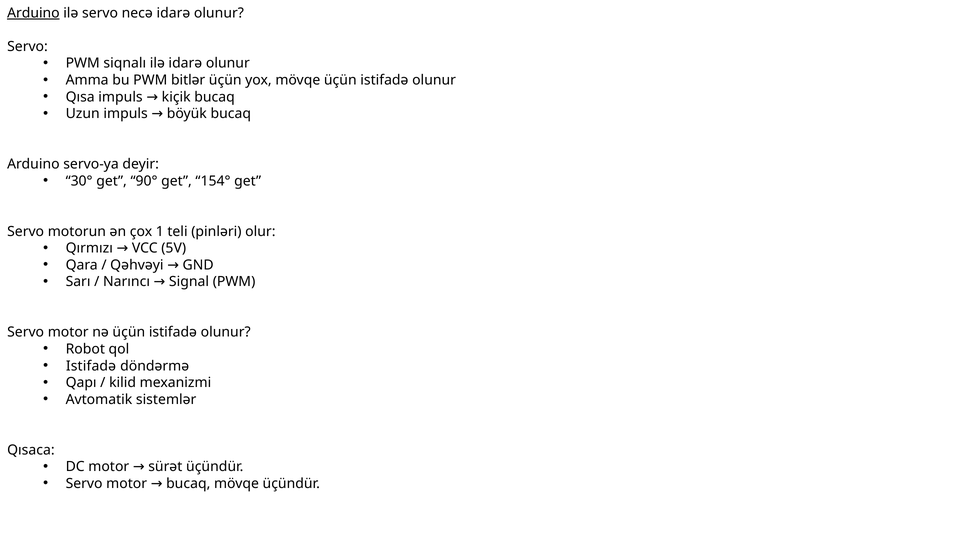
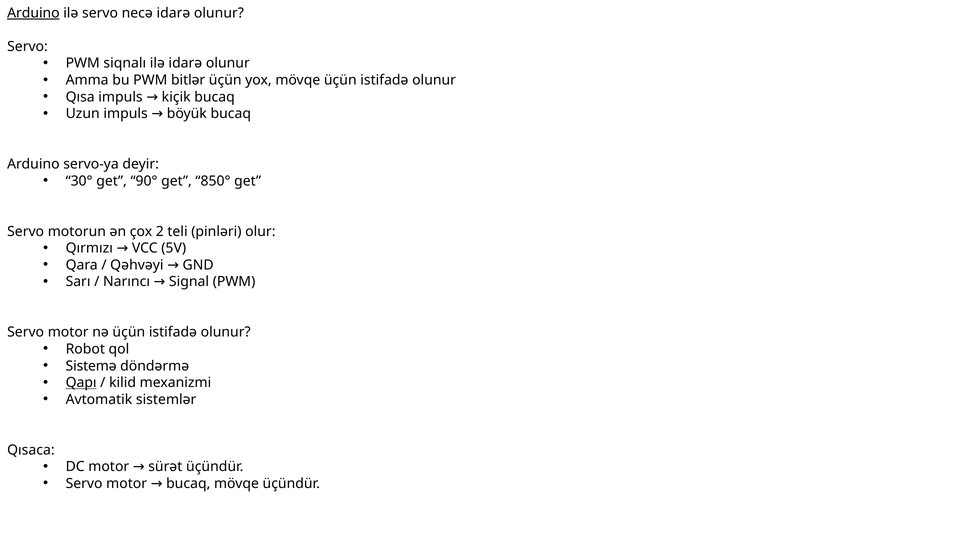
154°: 154° -> 850°
1: 1 -> 2
Istifadə at (91, 366): Istifadə -> Sistemə
Qapı underline: none -> present
